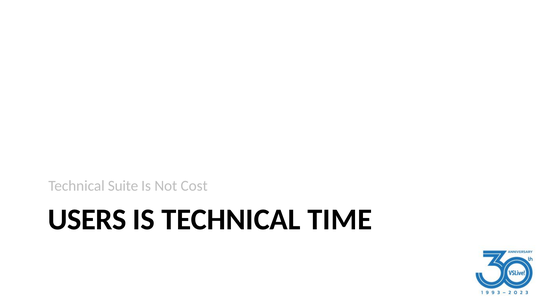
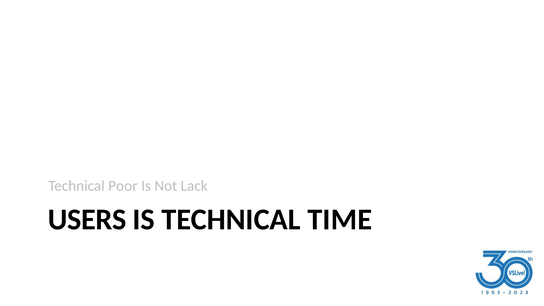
Suite: Suite -> Poor
Cost: Cost -> Lack
